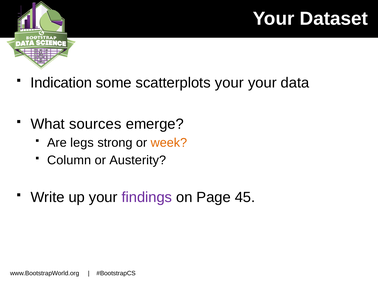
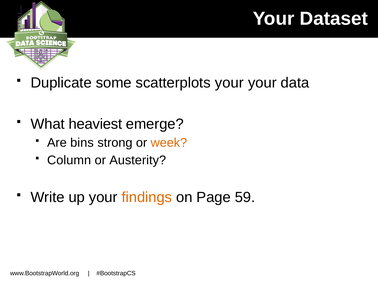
Indication: Indication -> Duplicate
sources: sources -> heaviest
legs: legs -> bins
findings colour: purple -> orange
45: 45 -> 59
